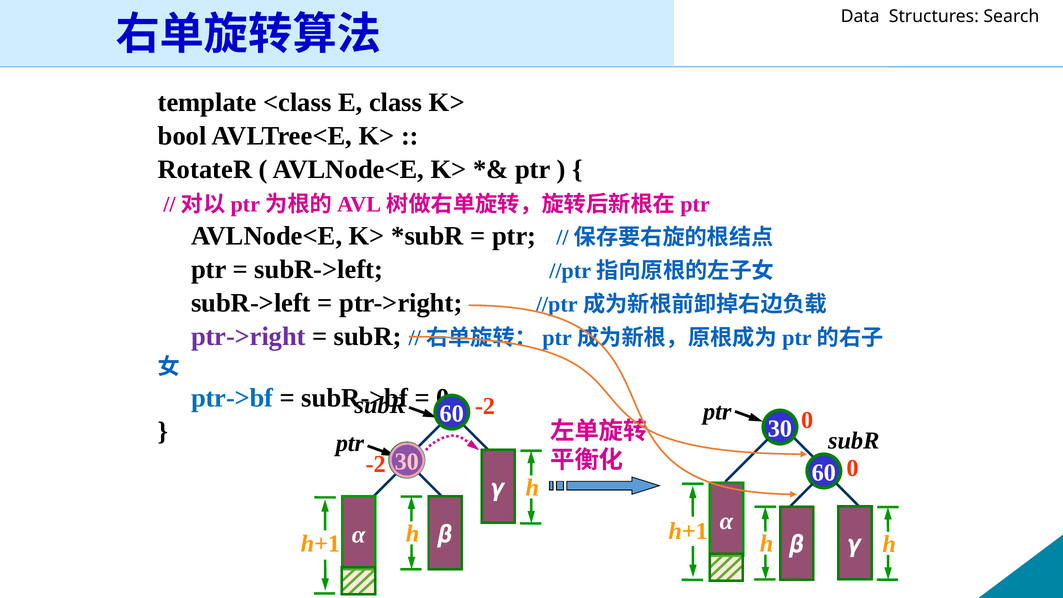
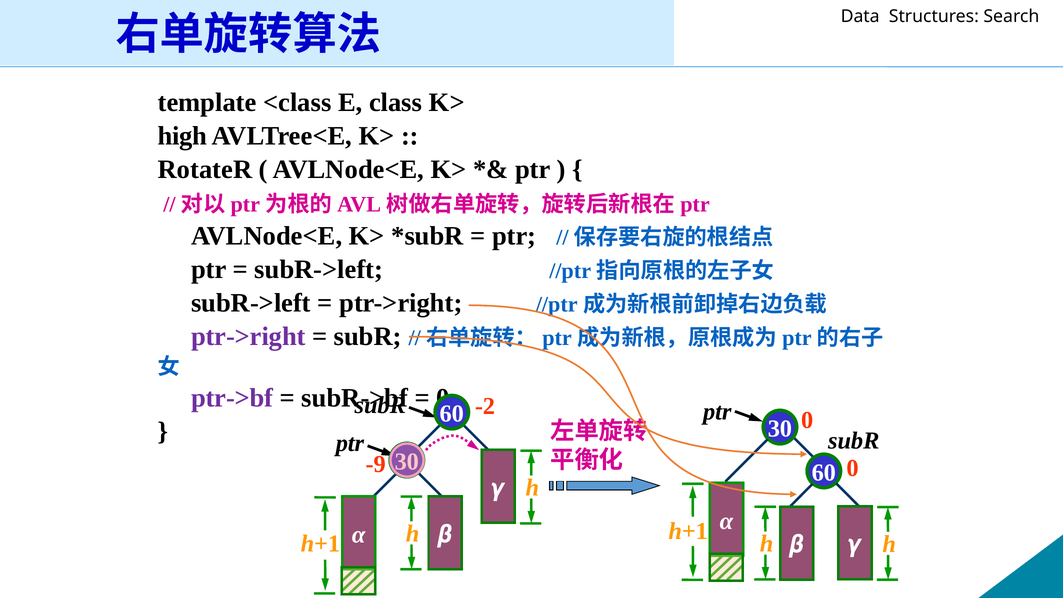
bool: bool -> high
ptr->bf colour: blue -> purple
-2 at (376, 464): -2 -> -9
